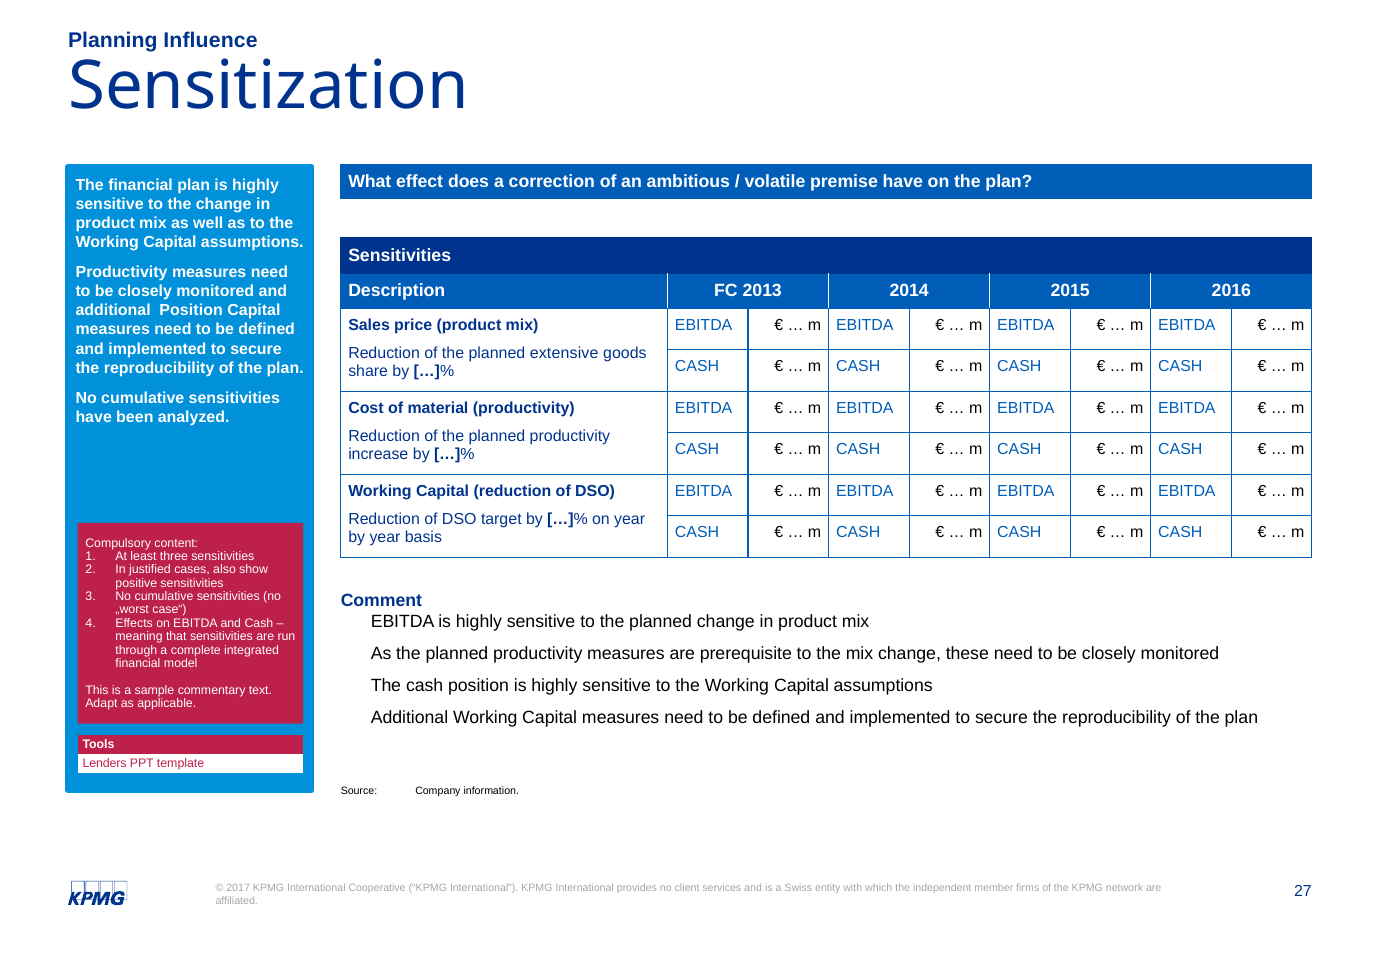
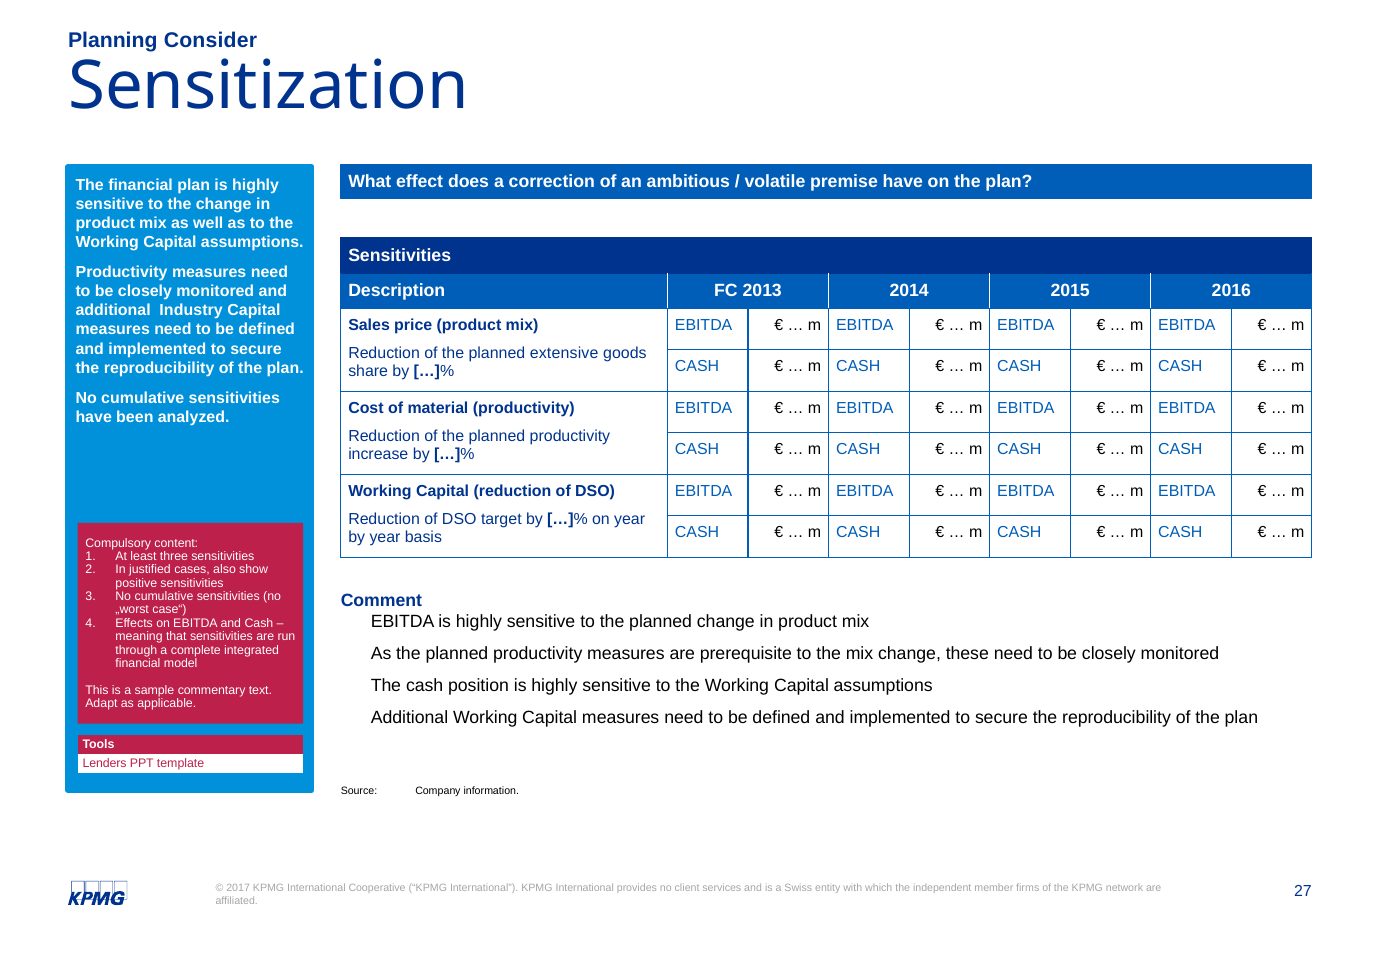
Influence: Influence -> Consider
additional Position: Position -> Industry
